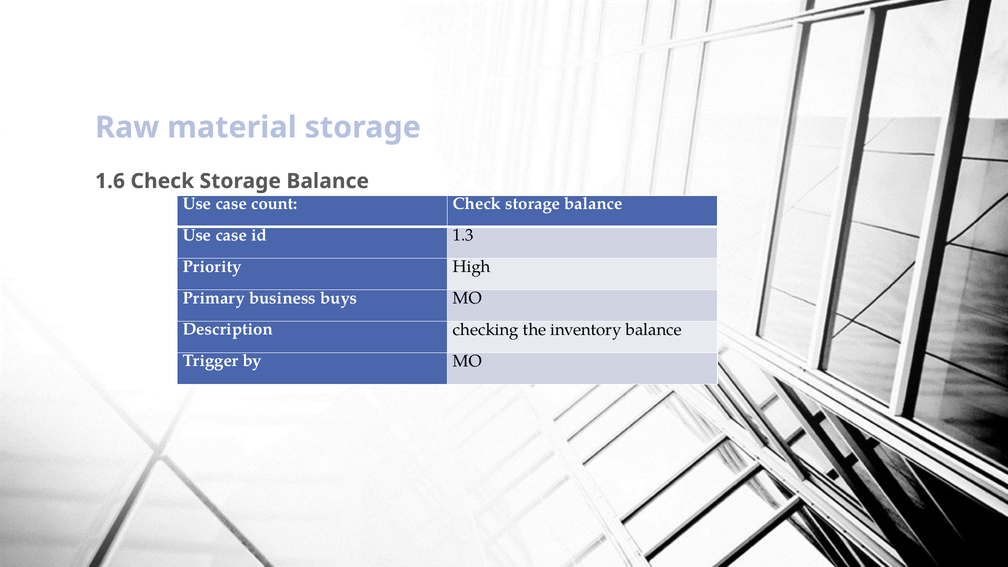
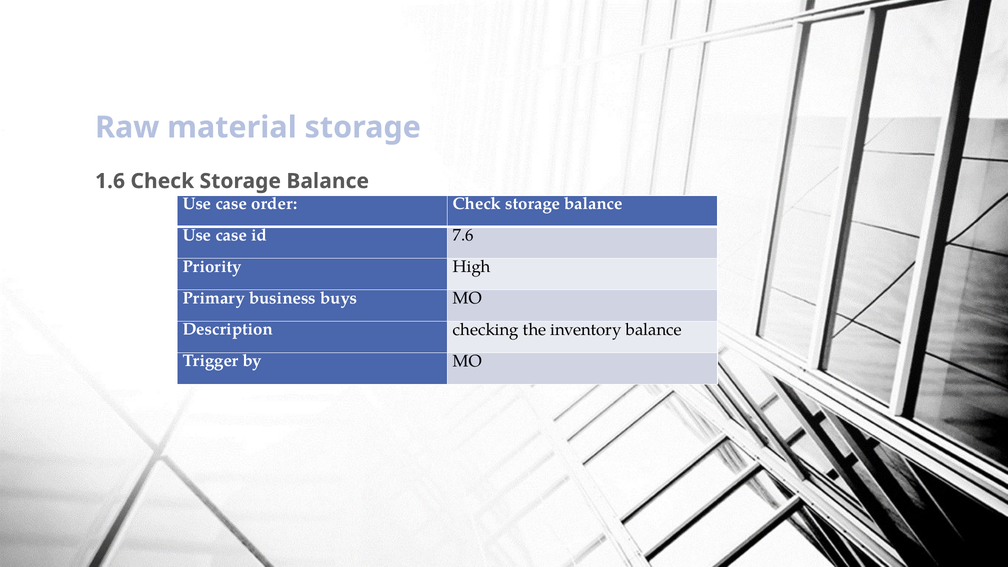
count: count -> order
1.3: 1.3 -> 7.6
